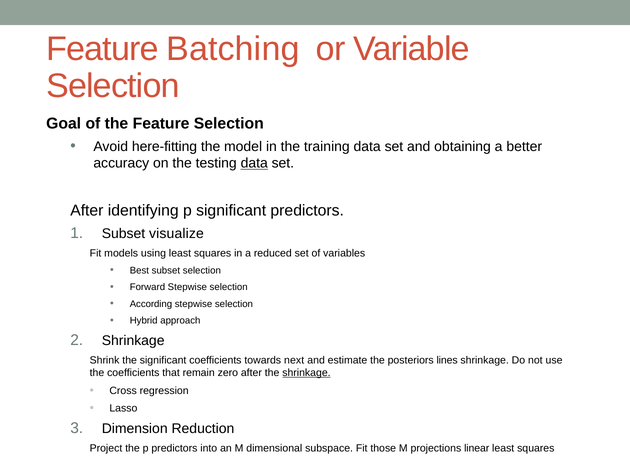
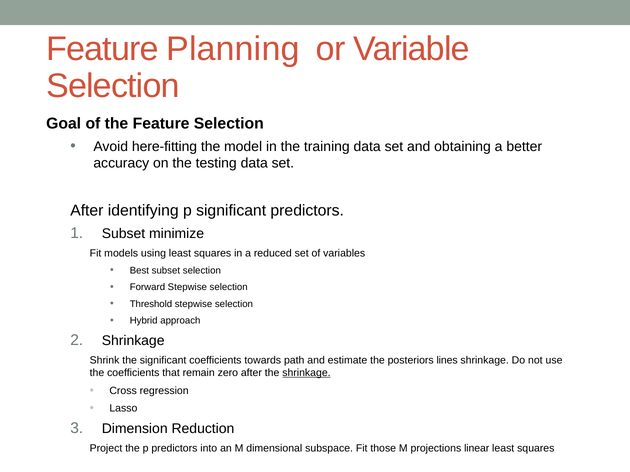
Batching: Batching -> Planning
data at (254, 163) underline: present -> none
visualize: visualize -> minimize
According: According -> Threshold
next: next -> path
